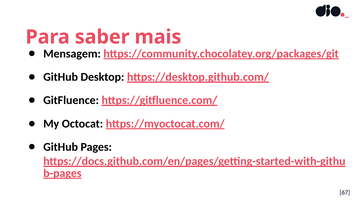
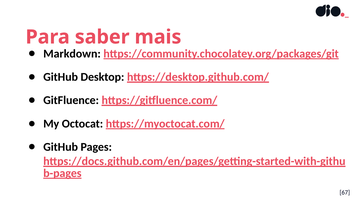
Mensagem: Mensagem -> Markdown
